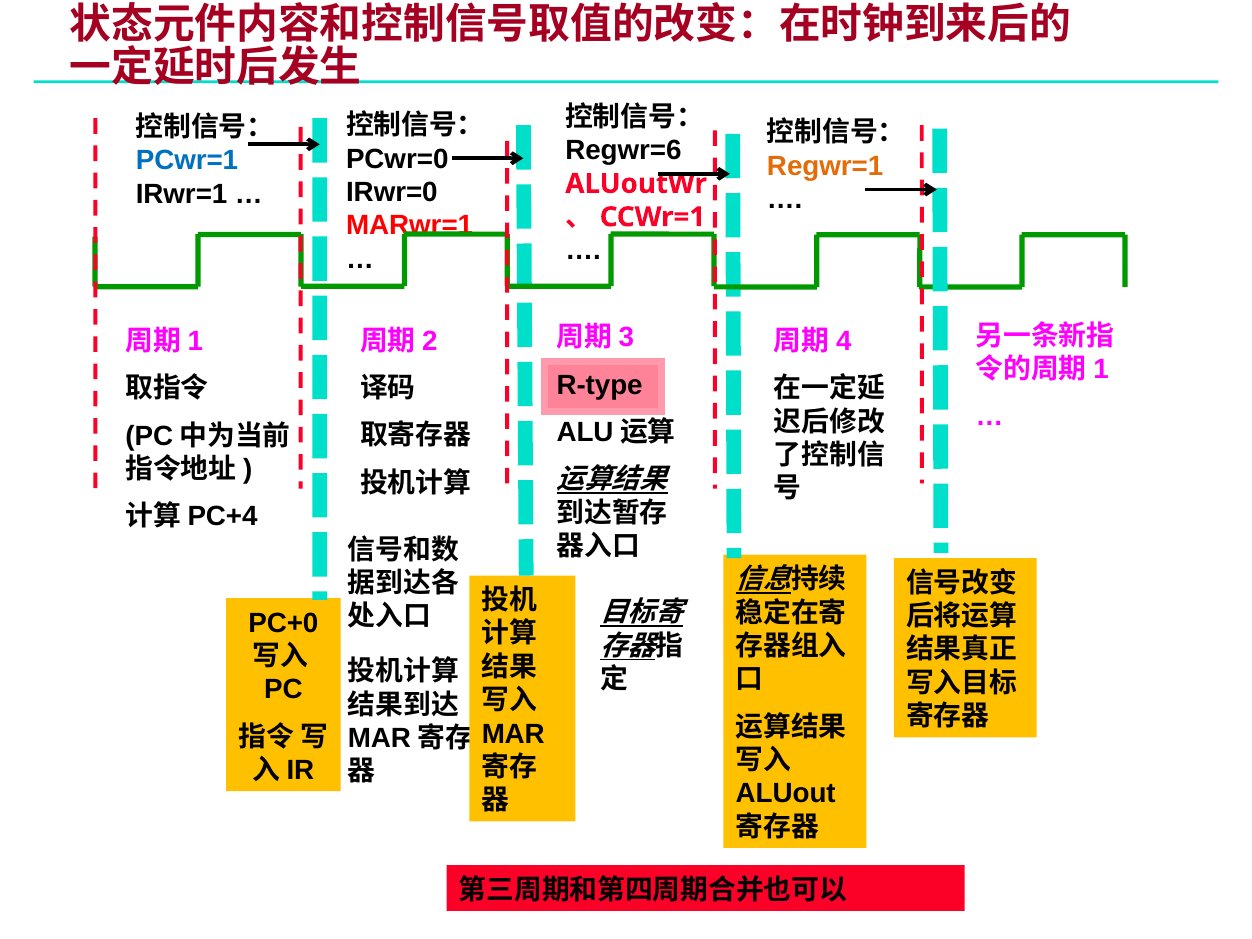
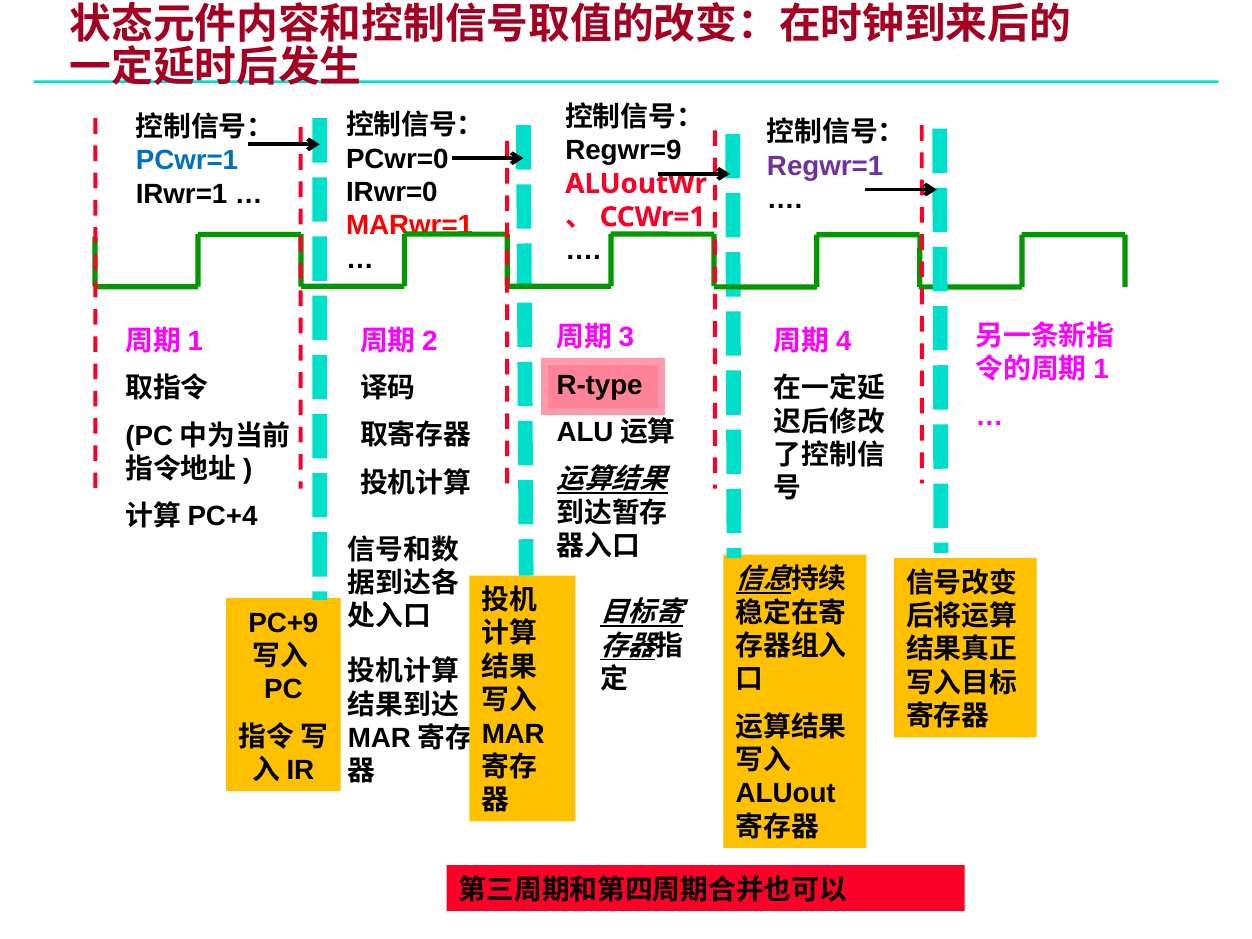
Regwr=6: Regwr=6 -> Regwr=9
Regwr=1 colour: orange -> purple
PC+0: PC+0 -> PC+9
